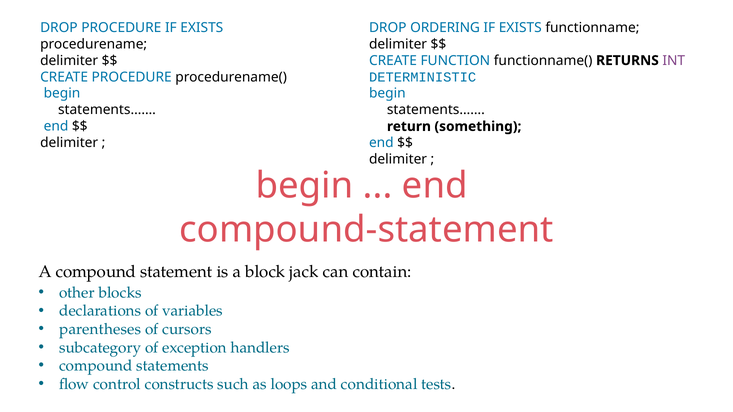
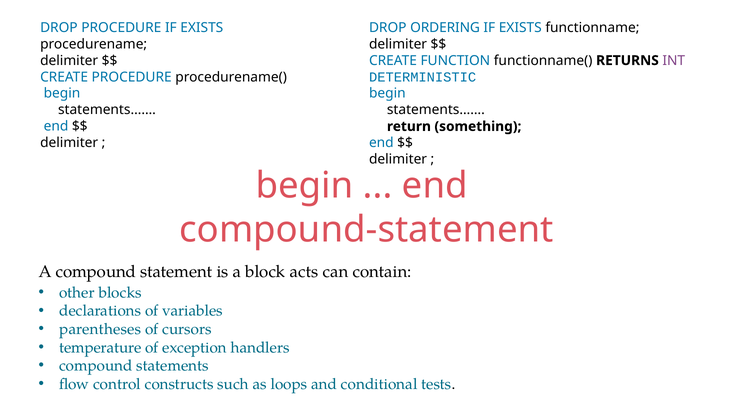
jack: jack -> acts
subcategory: subcategory -> temperature
